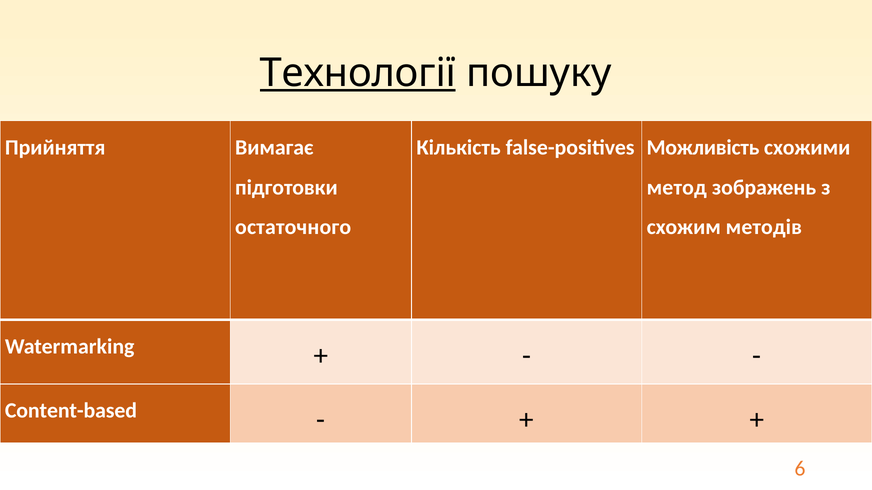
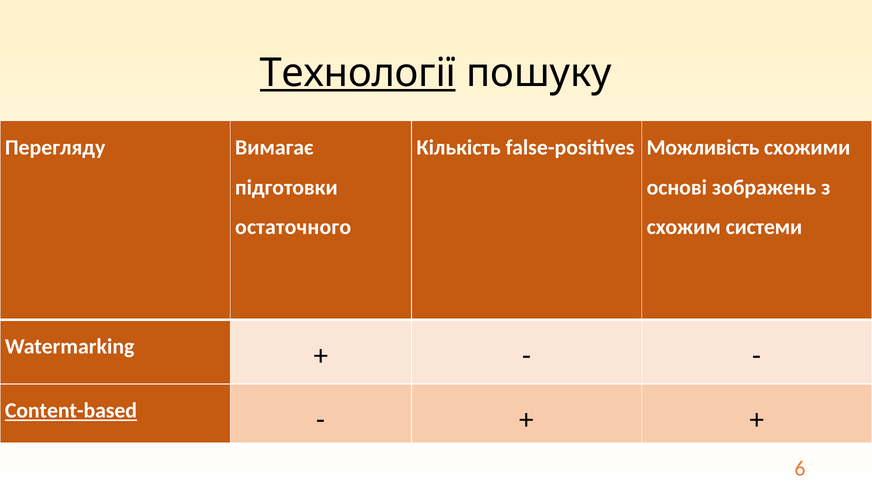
Прийняття: Прийняття -> Перегляду
метод: метод -> основі
методів: методів -> системи
Content-based underline: none -> present
